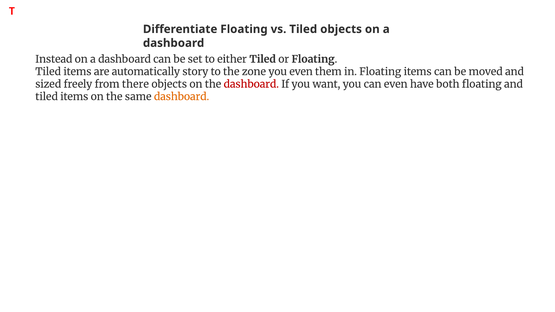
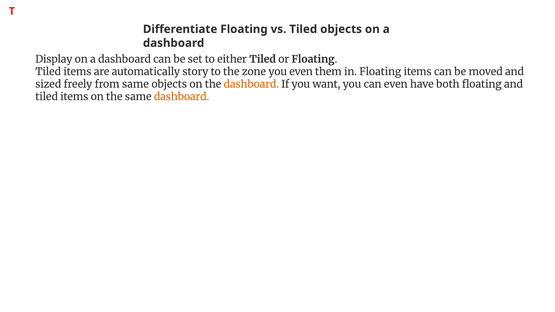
Instead: Instead -> Display
from there: there -> same
dashboard at (251, 84) colour: red -> orange
